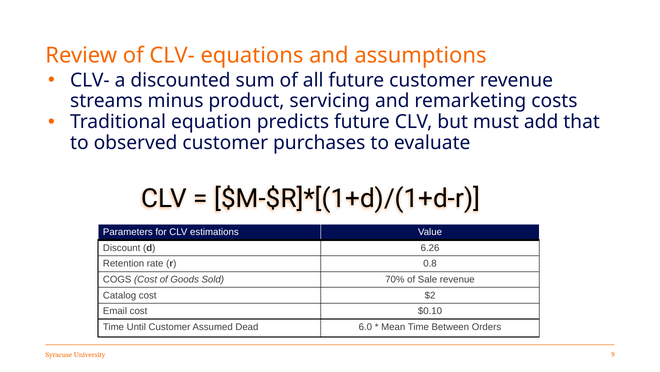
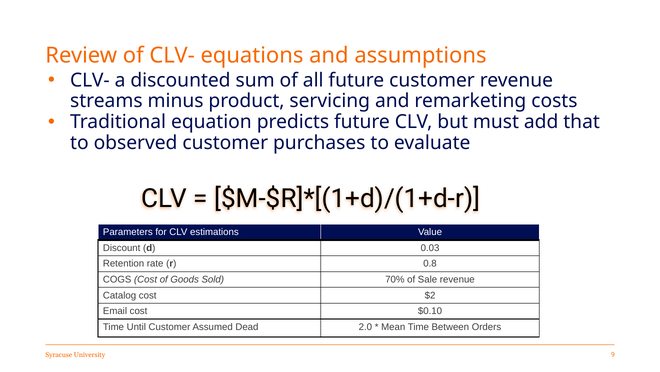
6.26: 6.26 -> 0.03
6.0: 6.0 -> 2.0
